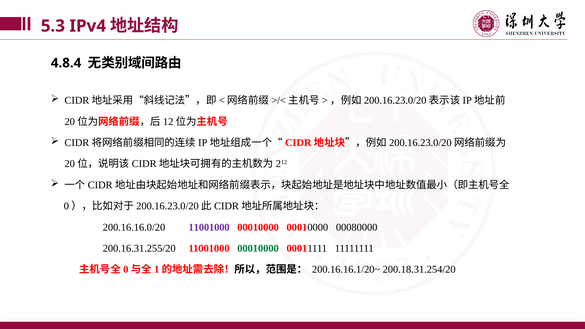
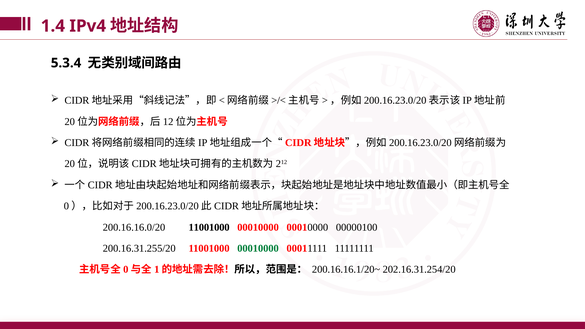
5.3: 5.3 -> 1.4
4.8.4: 4.8.4 -> 5.3.4
11001000 at (209, 227) colour: purple -> black
00080000: 00080000 -> 00000100
200.18.31.254/20: 200.18.31.254/20 -> 202.16.31.254/20
